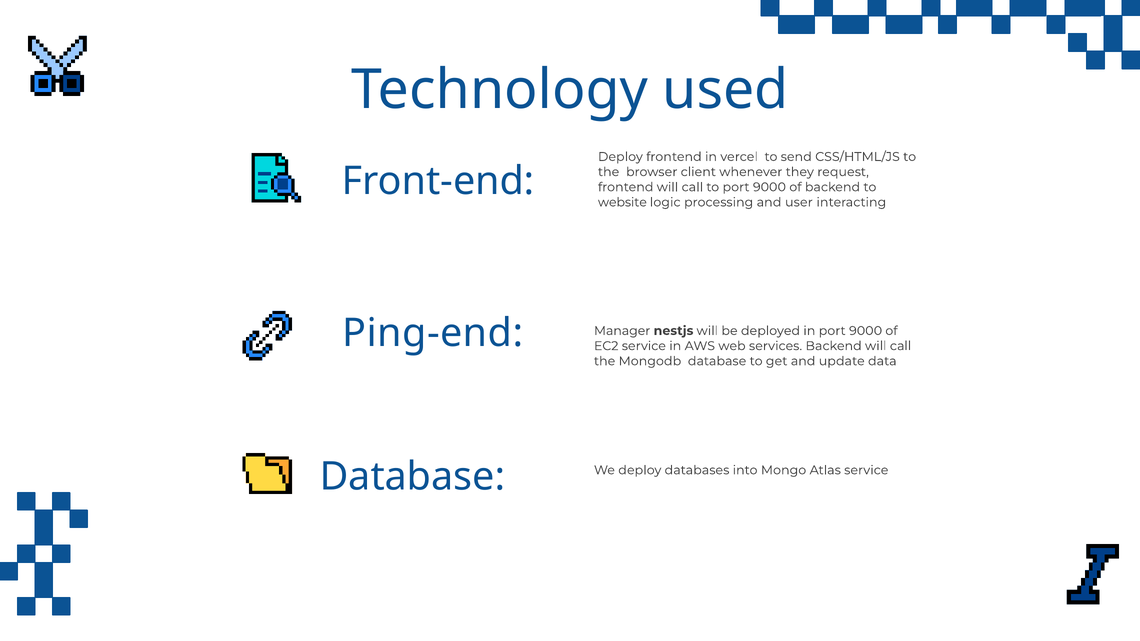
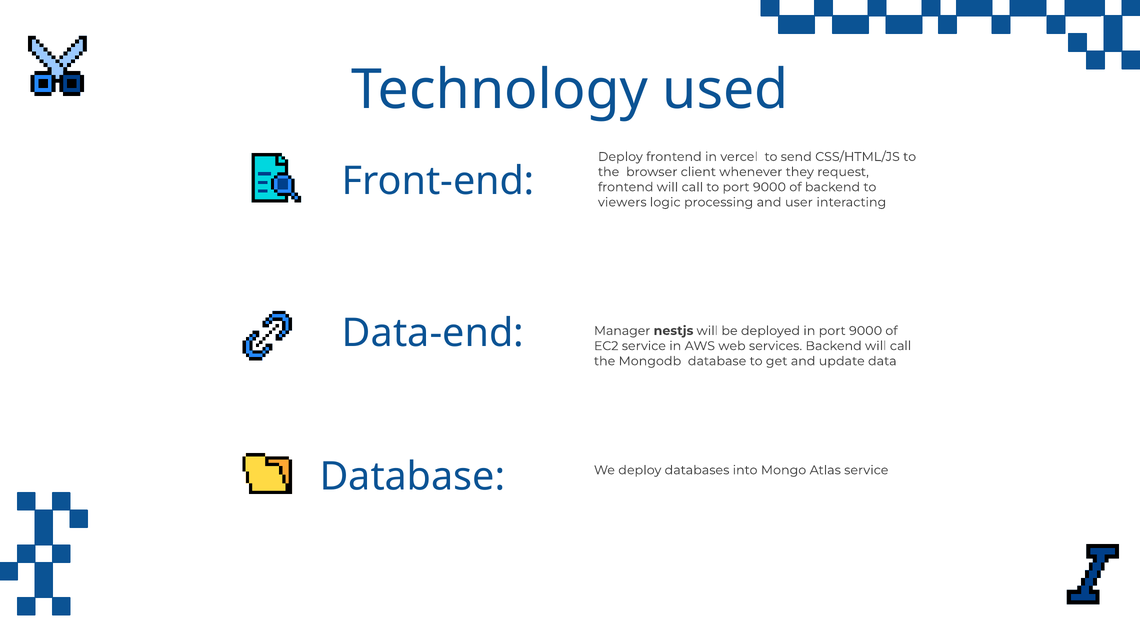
website: website -> viewers
Ping-end: Ping-end -> Data-end
